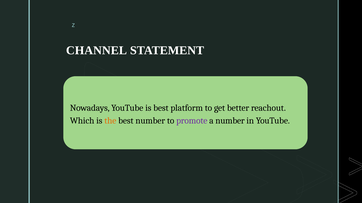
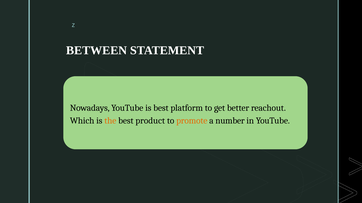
CHANNEL: CHANNEL -> BETWEEN
best number: number -> product
promote colour: purple -> orange
